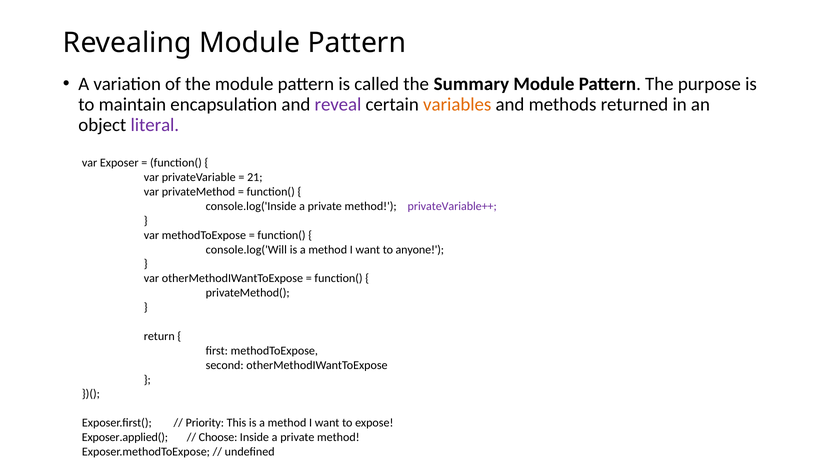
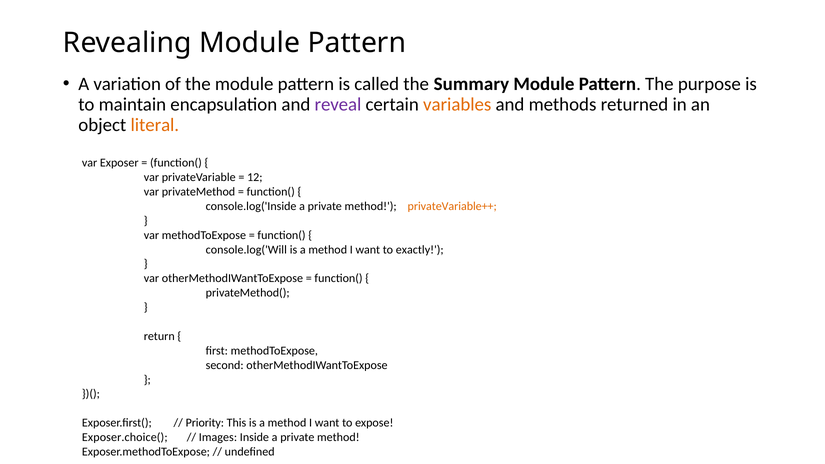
literal colour: purple -> orange
21: 21 -> 12
privateVariable++ colour: purple -> orange
anyone: anyone -> exactly
Exposer.applied(: Exposer.applied( -> Exposer.choice(
Choose: Choose -> Images
